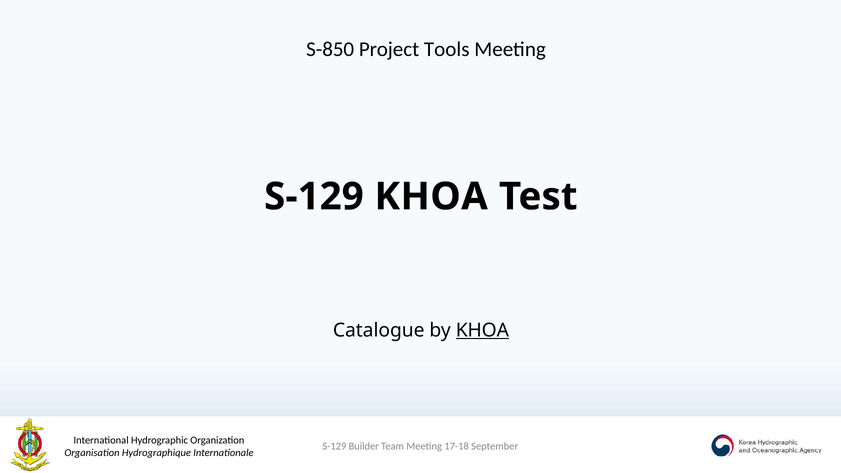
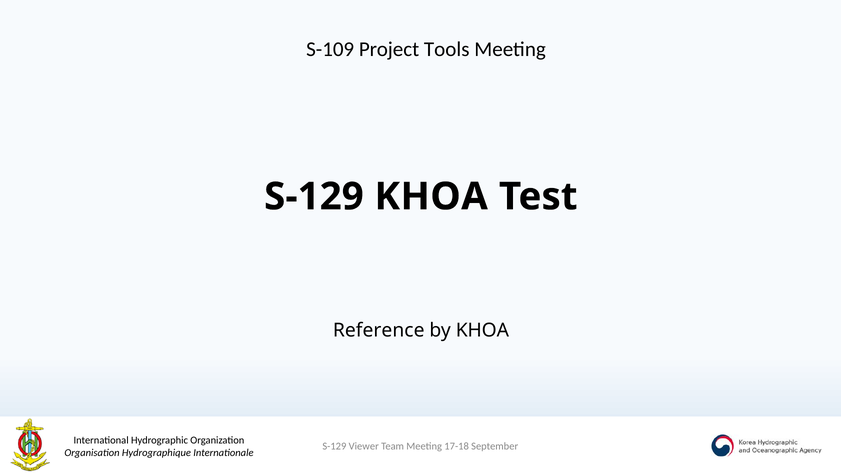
S-850: S-850 -> S-109
Catalogue: Catalogue -> Reference
KHOA at (482, 330) underline: present -> none
Builder: Builder -> Viewer
